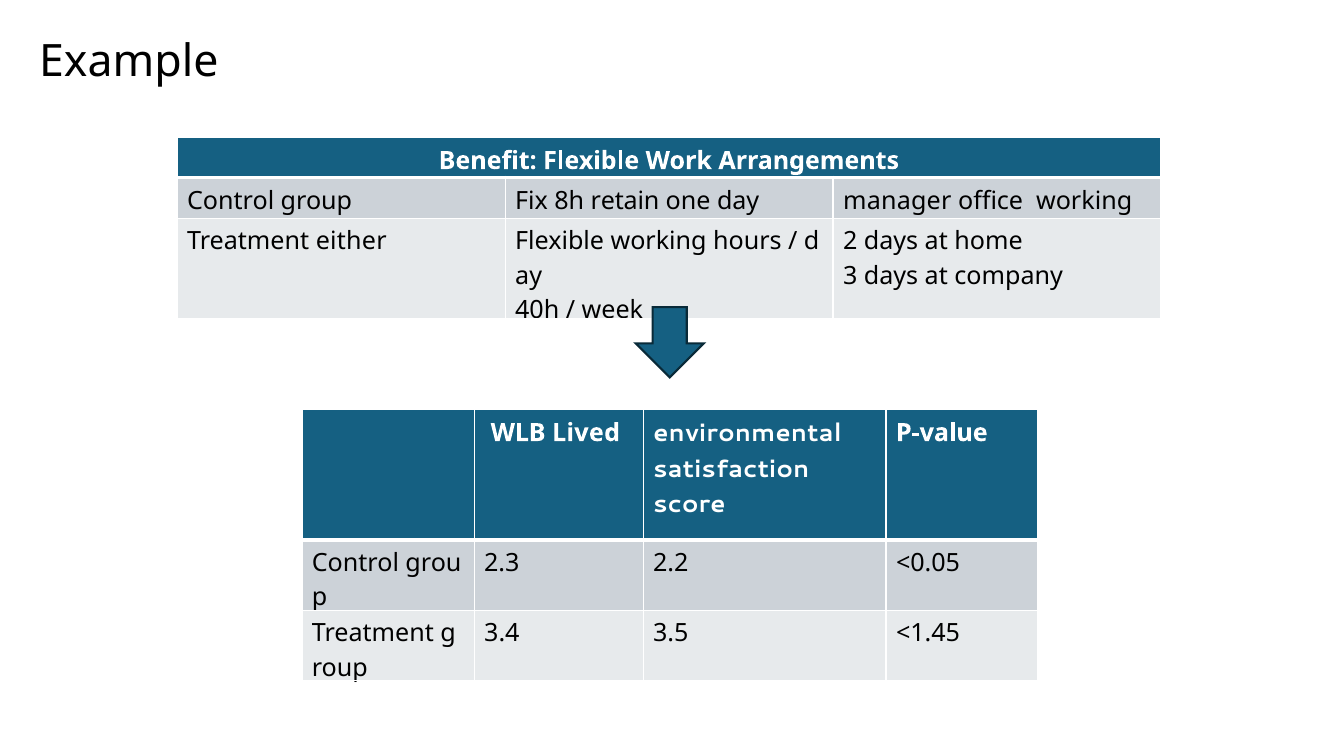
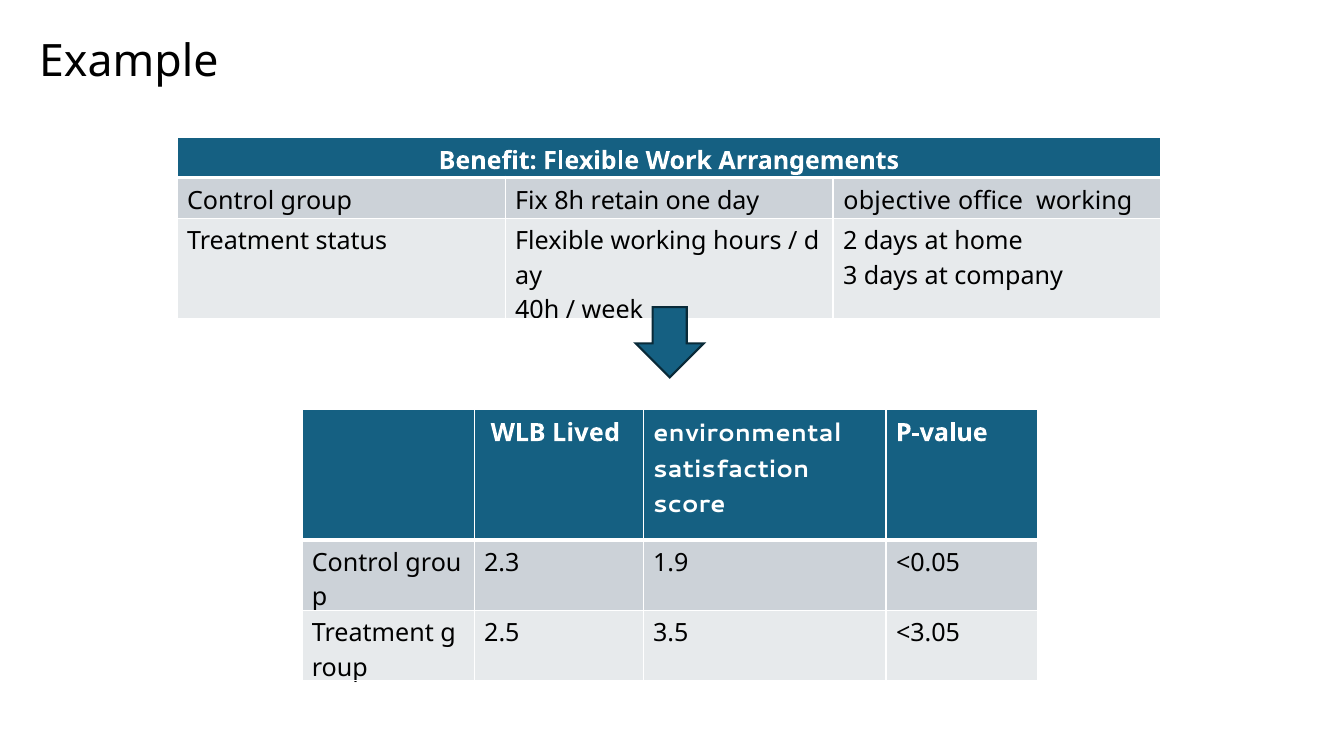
manager: manager -> objective
either: either -> status
2.2: 2.2 -> 1.9
3.4: 3.4 -> 2.5
<1.45: <1.45 -> <3.05
